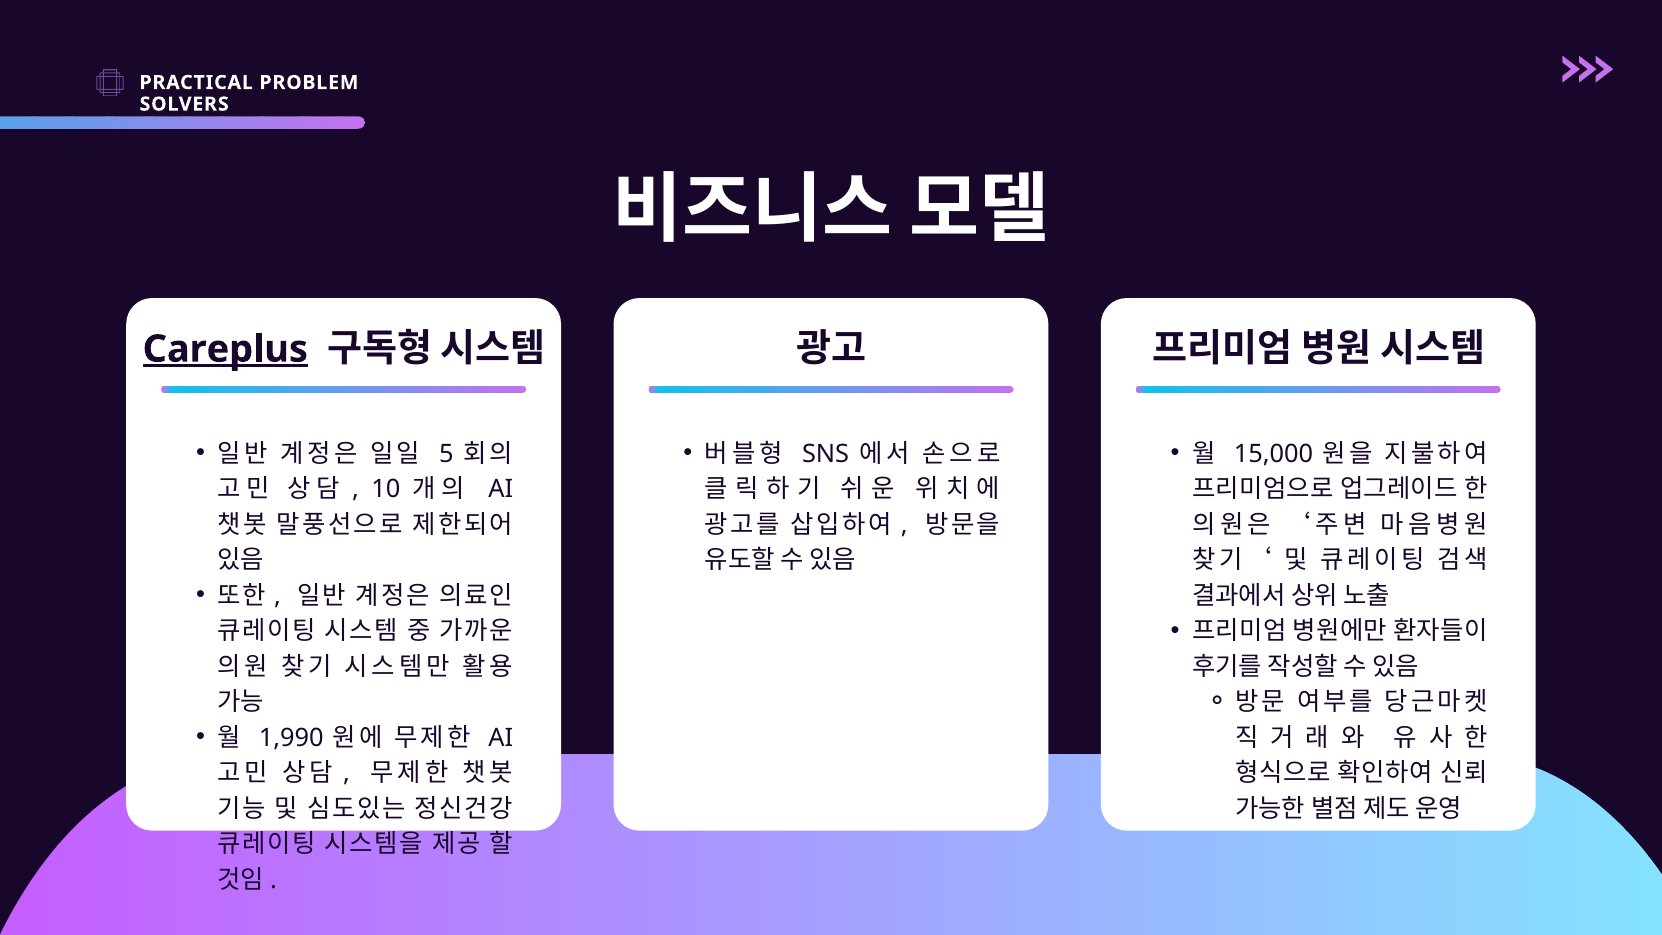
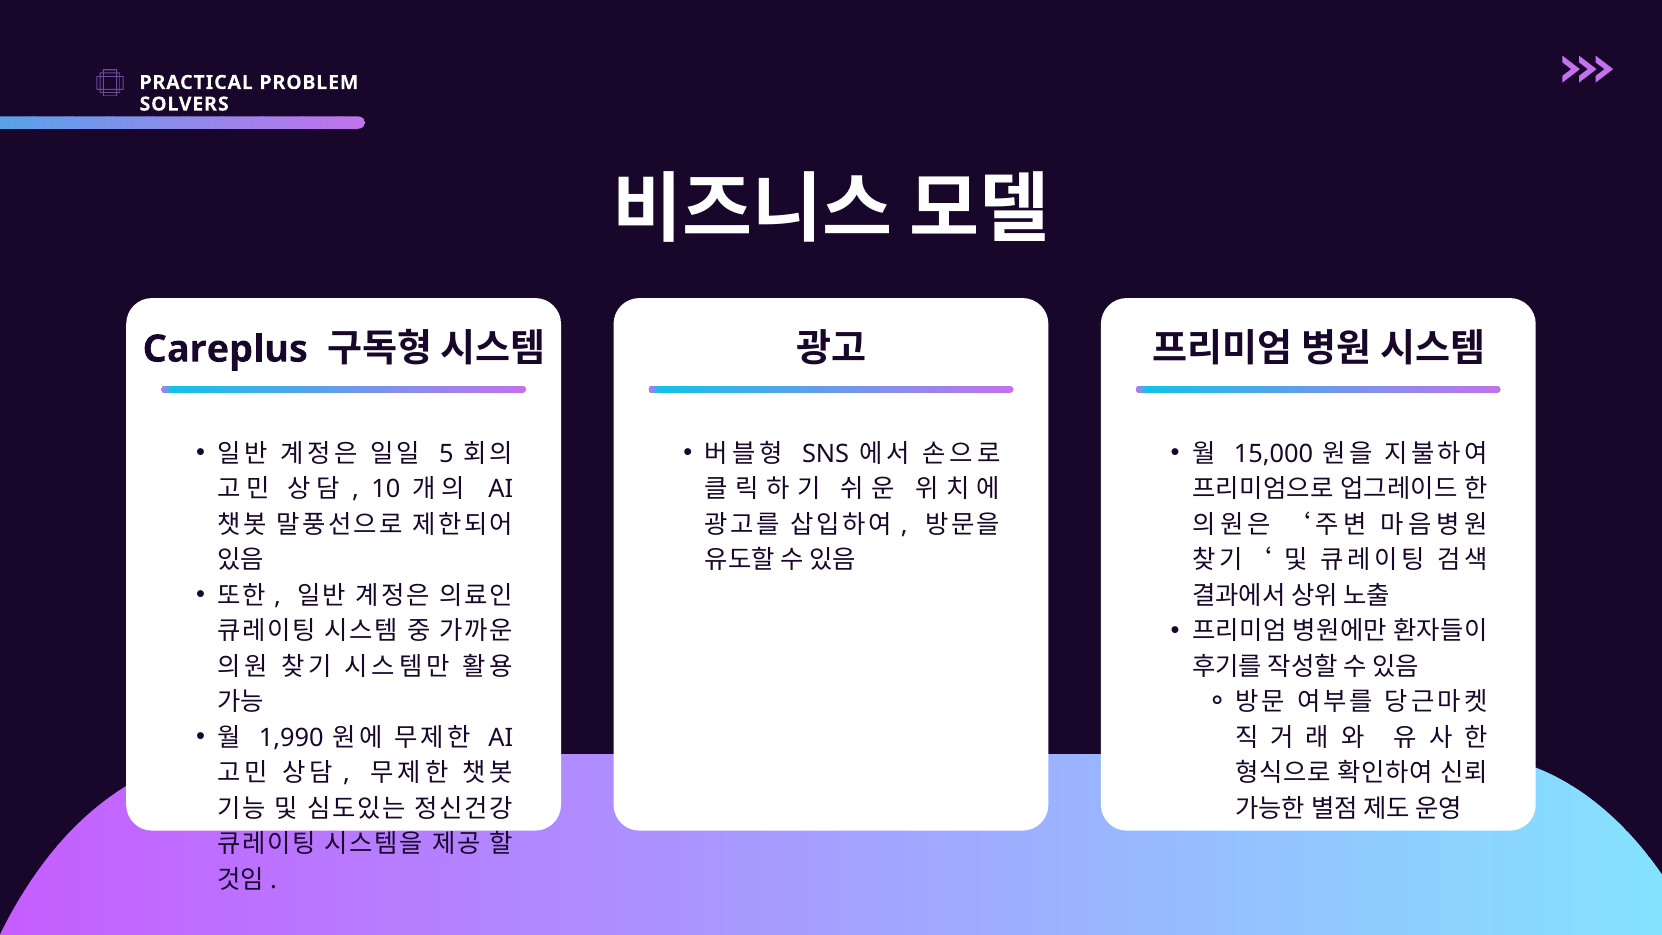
Careplus underline: present -> none
